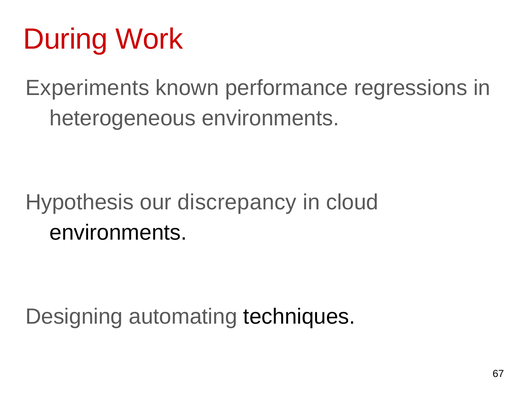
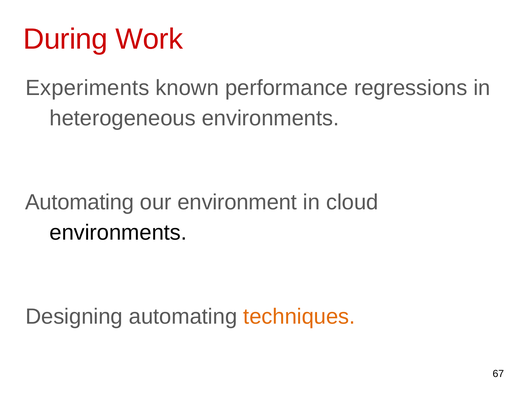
Hypothesis at (80, 202): Hypothesis -> Automating
discrepancy: discrepancy -> environment
techniques colour: black -> orange
